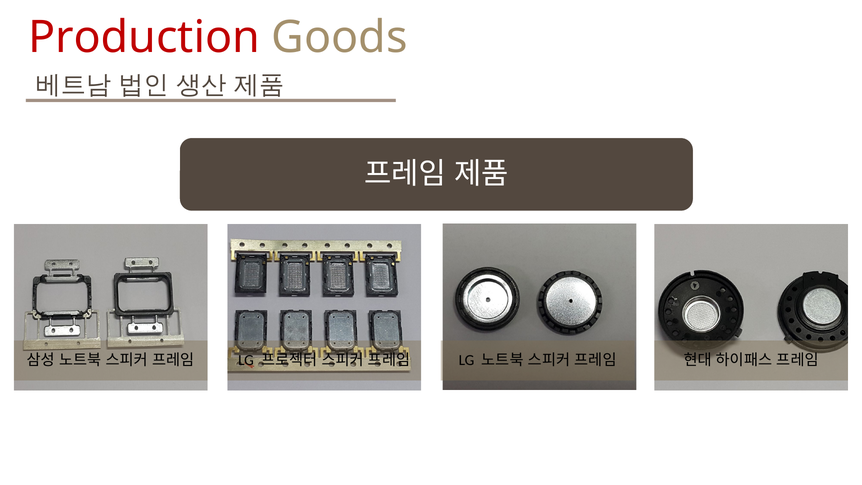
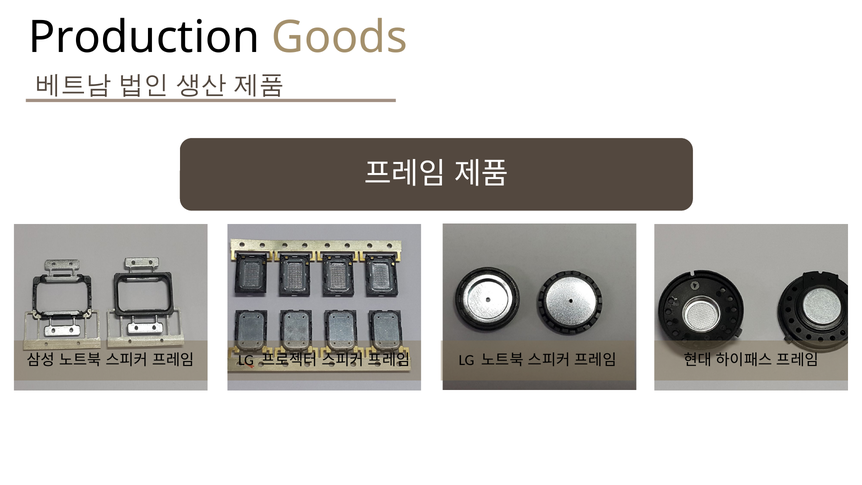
Production colour: red -> black
